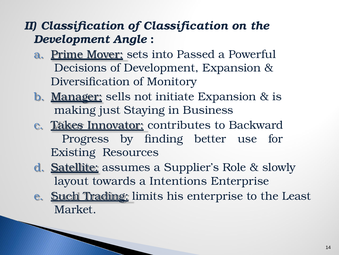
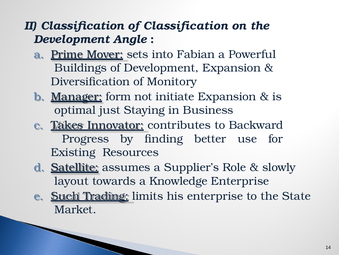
Passed: Passed -> Fabian
Decisions: Decisions -> Buildings
sells: sells -> form
making: making -> optimal
Intentions: Intentions -> Knowledge
Least: Least -> State
